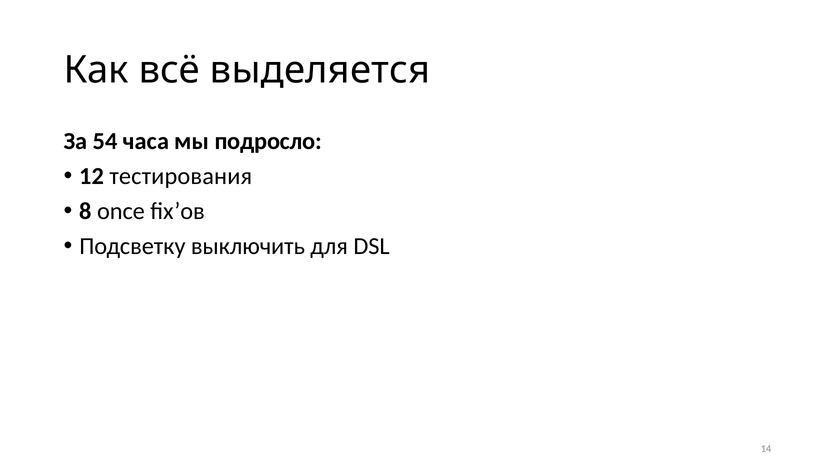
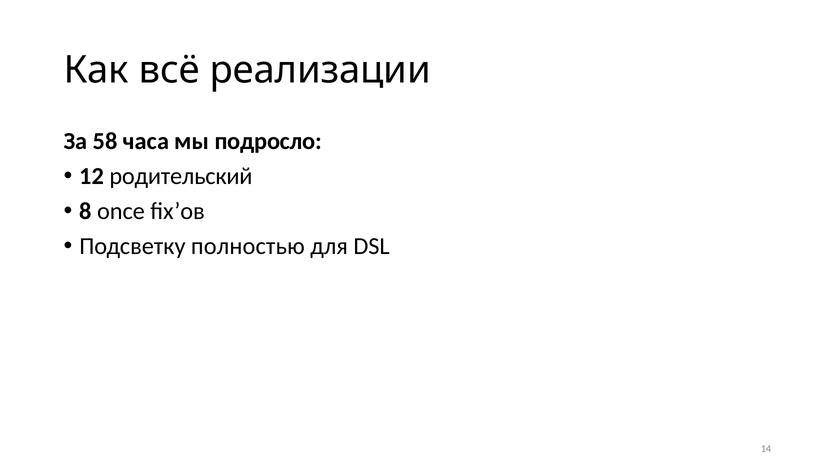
выделяется: выделяется -> реализации
54: 54 -> 58
тестирования: тестирования -> родительский
выключить: выключить -> полностью
